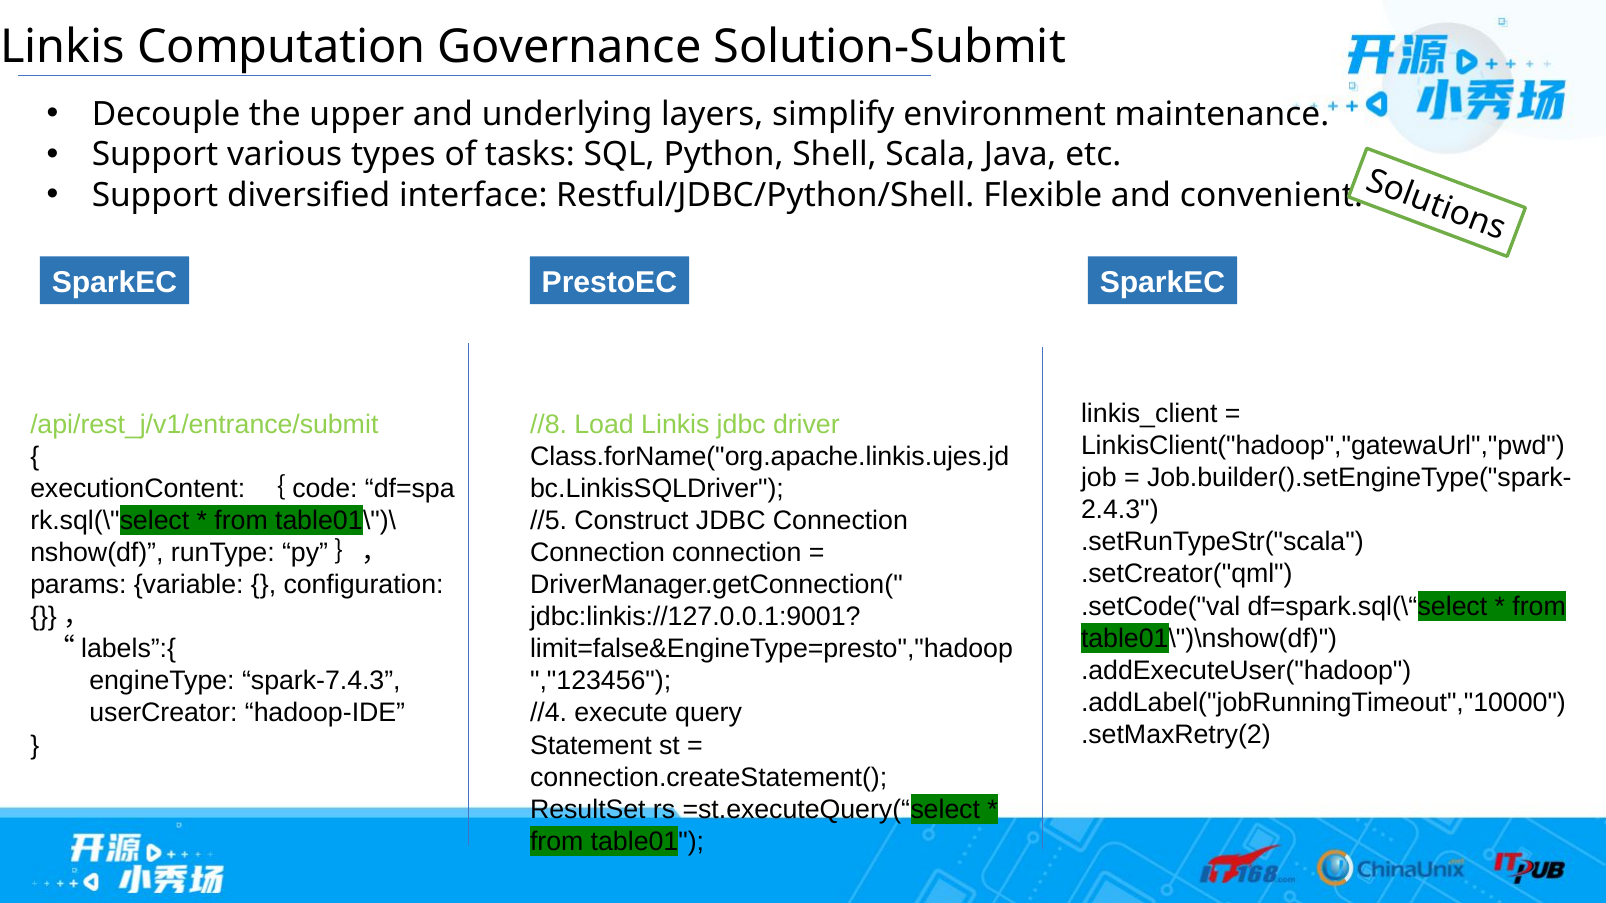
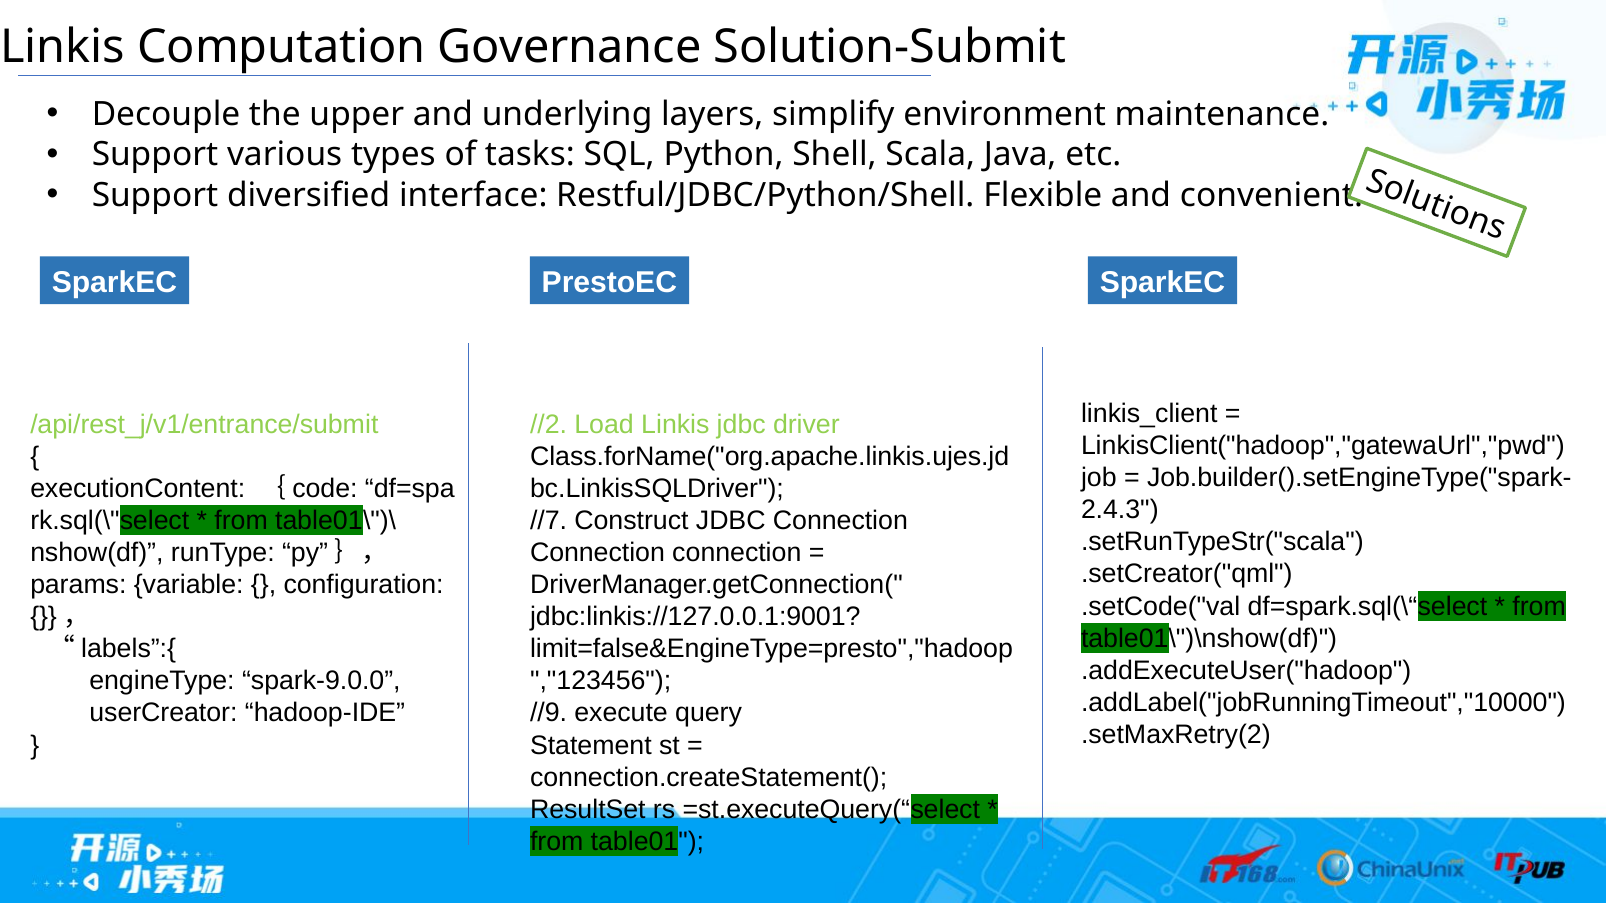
//8: //8 -> //2
//5: //5 -> //7
spark-7.4.3: spark-7.4.3 -> spark-9.0.0
//4: //4 -> //9
